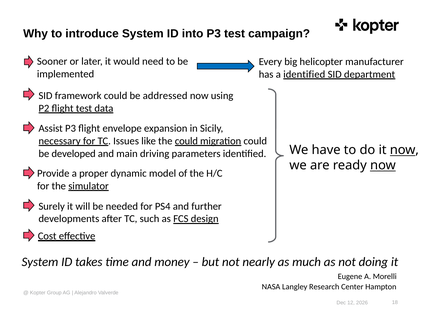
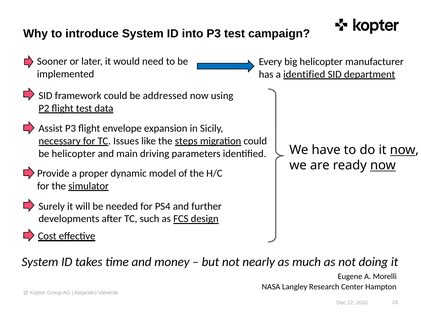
the could: could -> steps
be developed: developed -> helicopter
